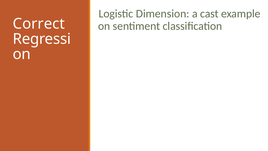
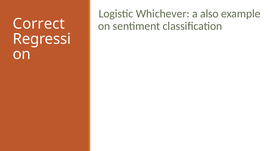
Dimension: Dimension -> Whichever
cast: cast -> also
